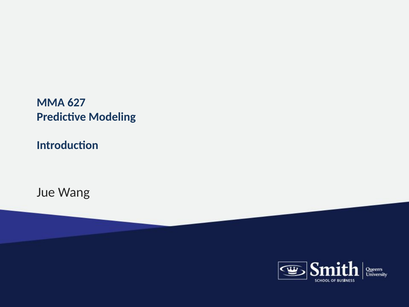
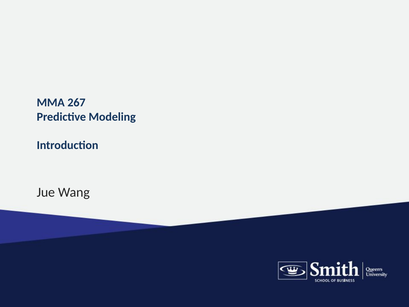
627: 627 -> 267
